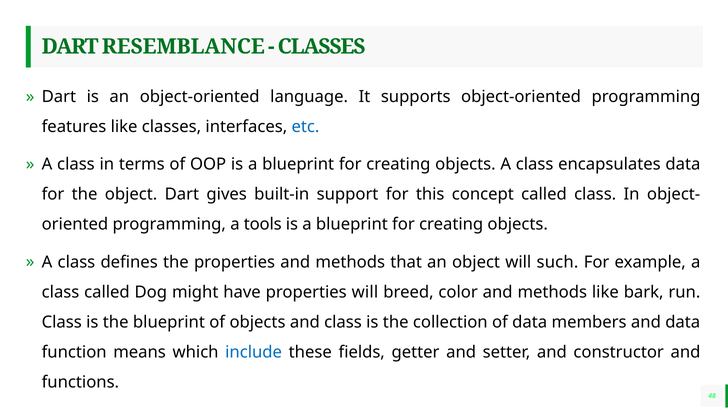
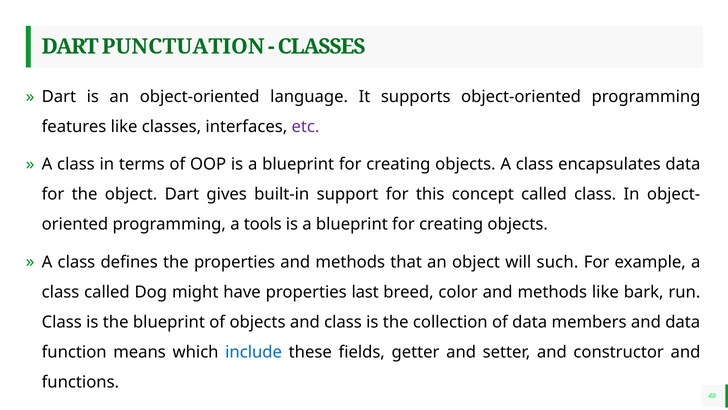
RESEMBLANCE: RESEMBLANCE -> PUNCTUATION
etc colour: blue -> purple
properties will: will -> last
